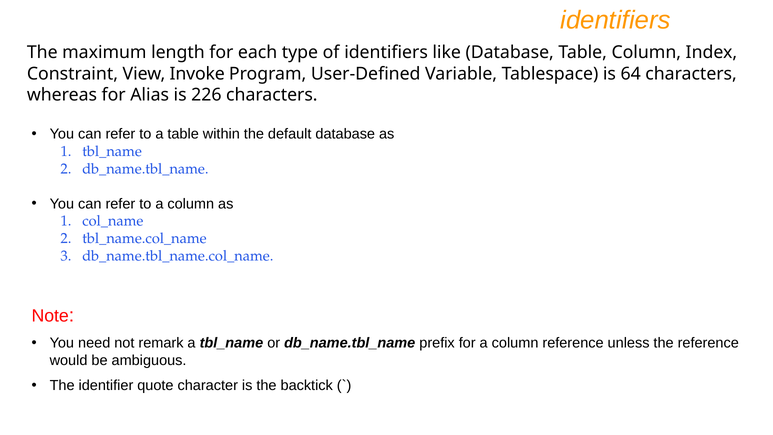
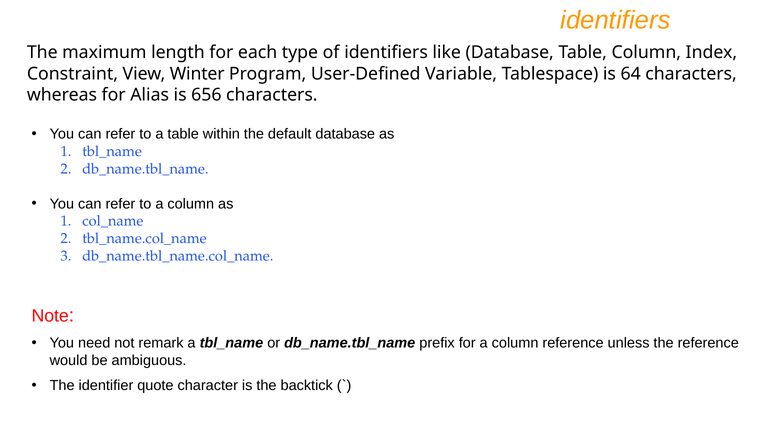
Invoke: Invoke -> Winter
226: 226 -> 656
